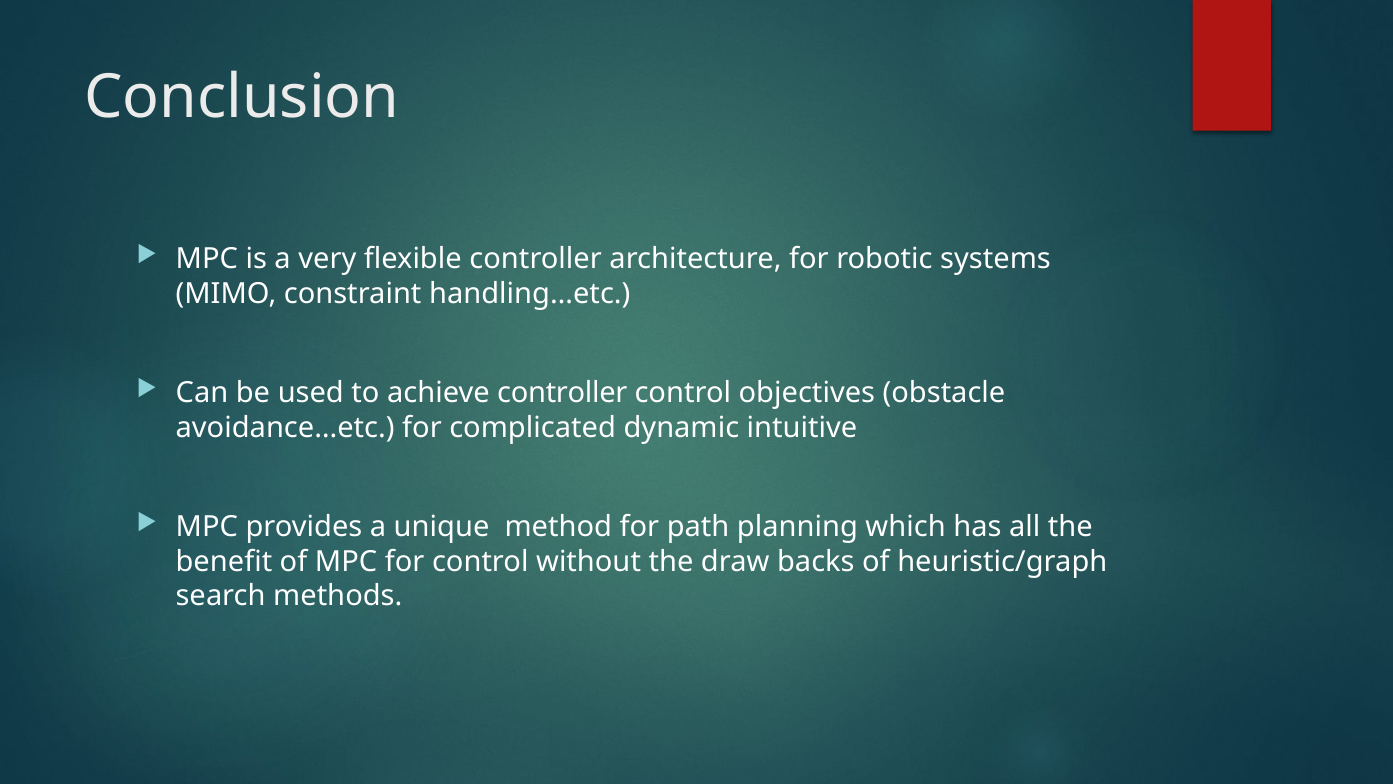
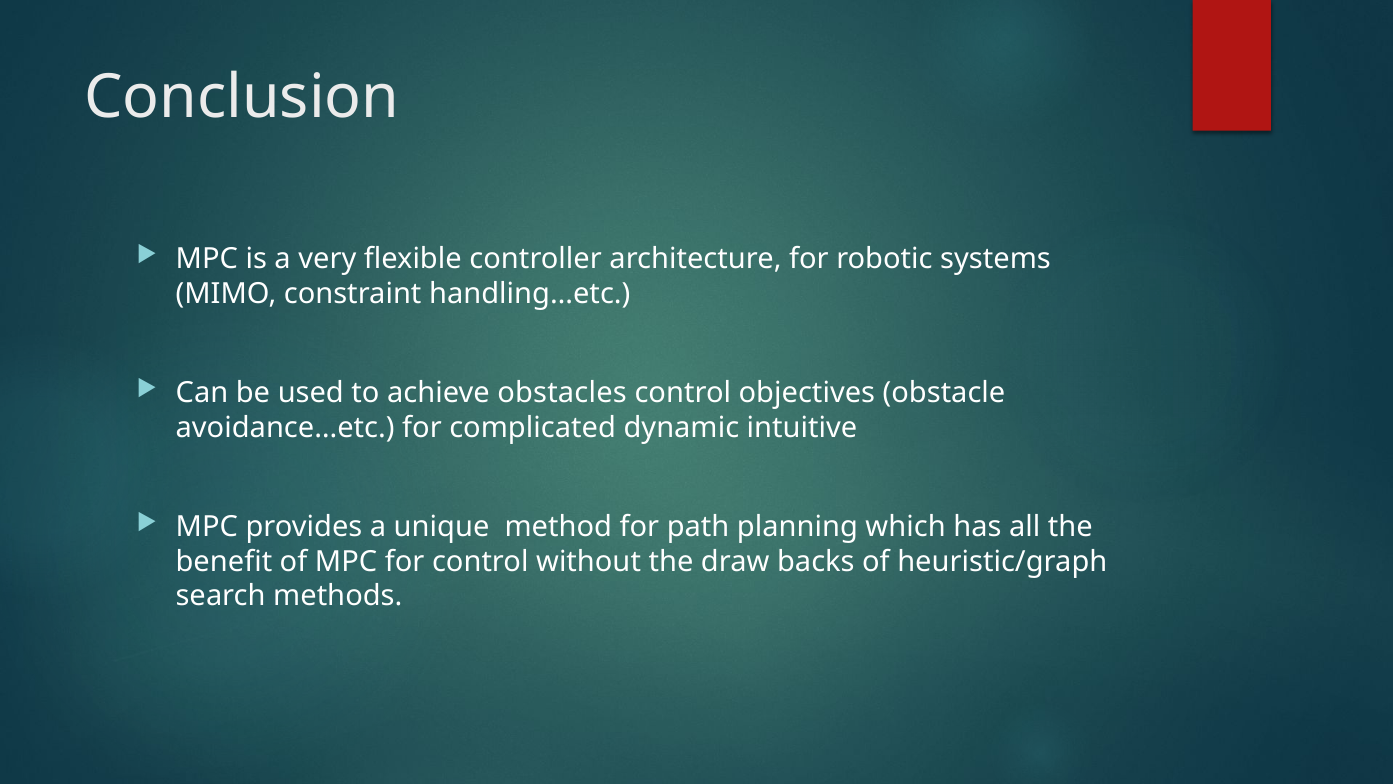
achieve controller: controller -> obstacles
